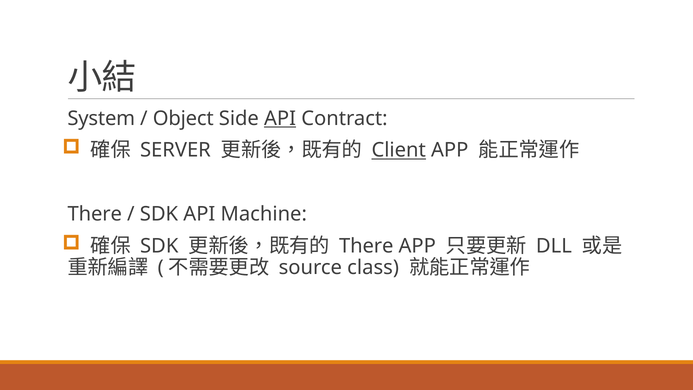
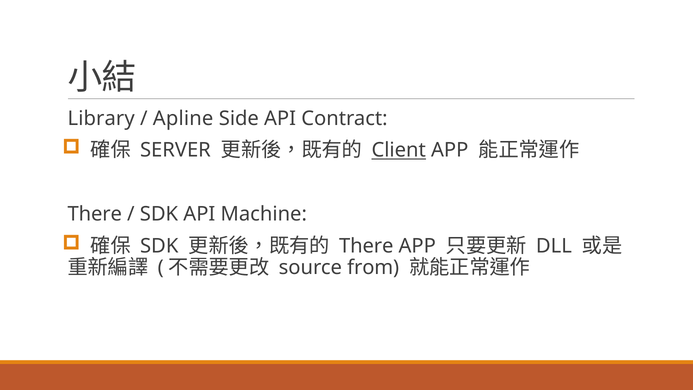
System: System -> Library
Object: Object -> Apline
API at (280, 118) underline: present -> none
class: class -> from
